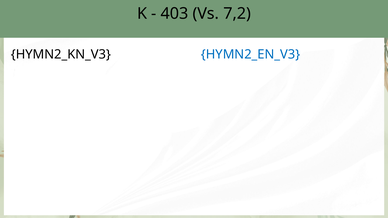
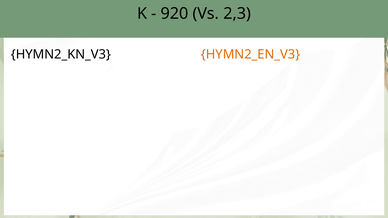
403: 403 -> 920
7,2: 7,2 -> 2,3
HYMN2_EN_V3 colour: blue -> orange
